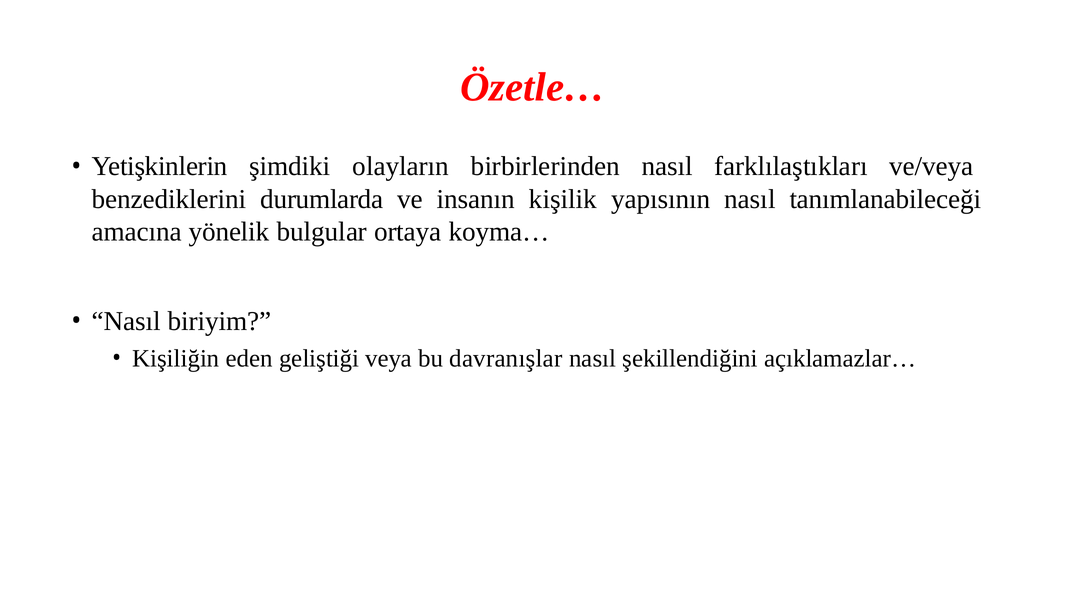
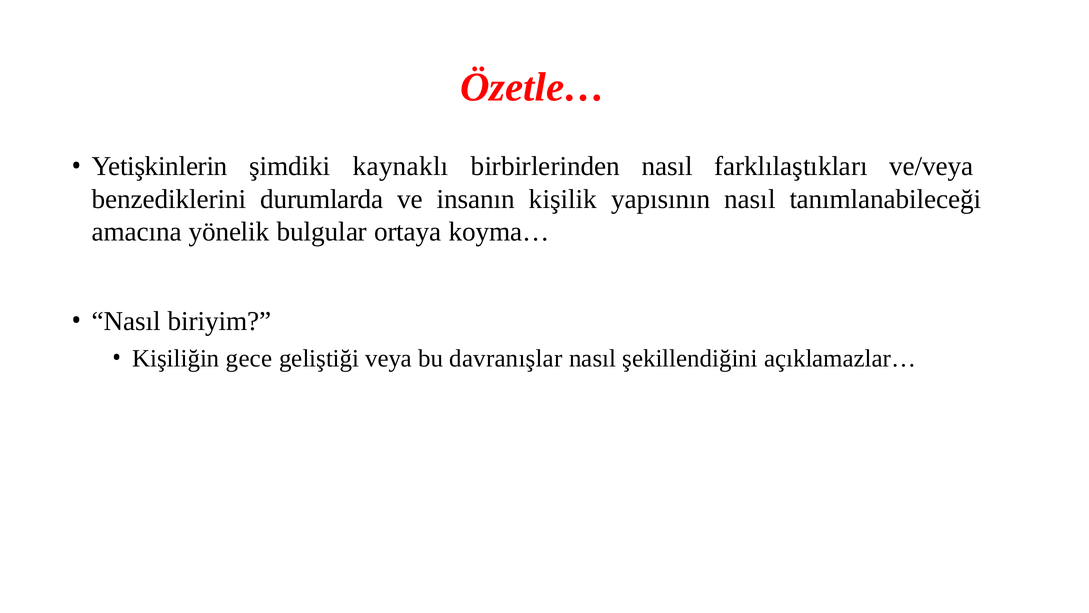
olayların: olayların -> kaynaklı
eden: eden -> gece
